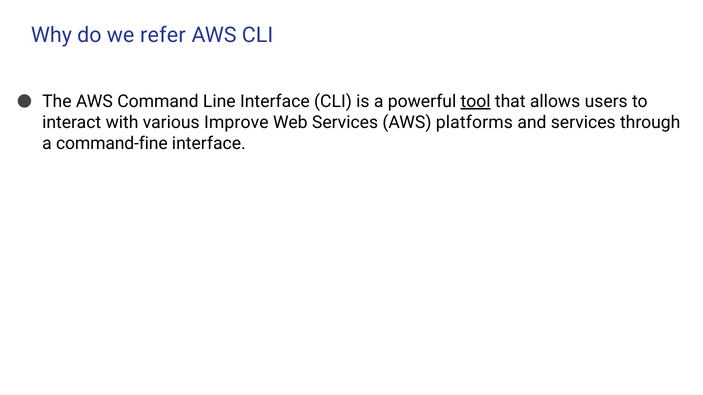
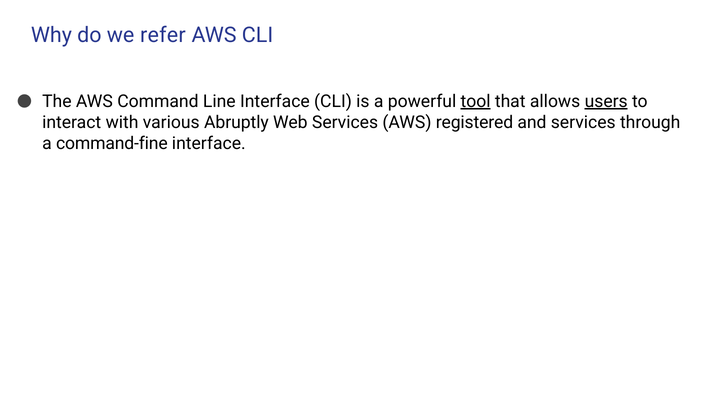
users underline: none -> present
Improve: Improve -> Abruptly
platforms: platforms -> registered
